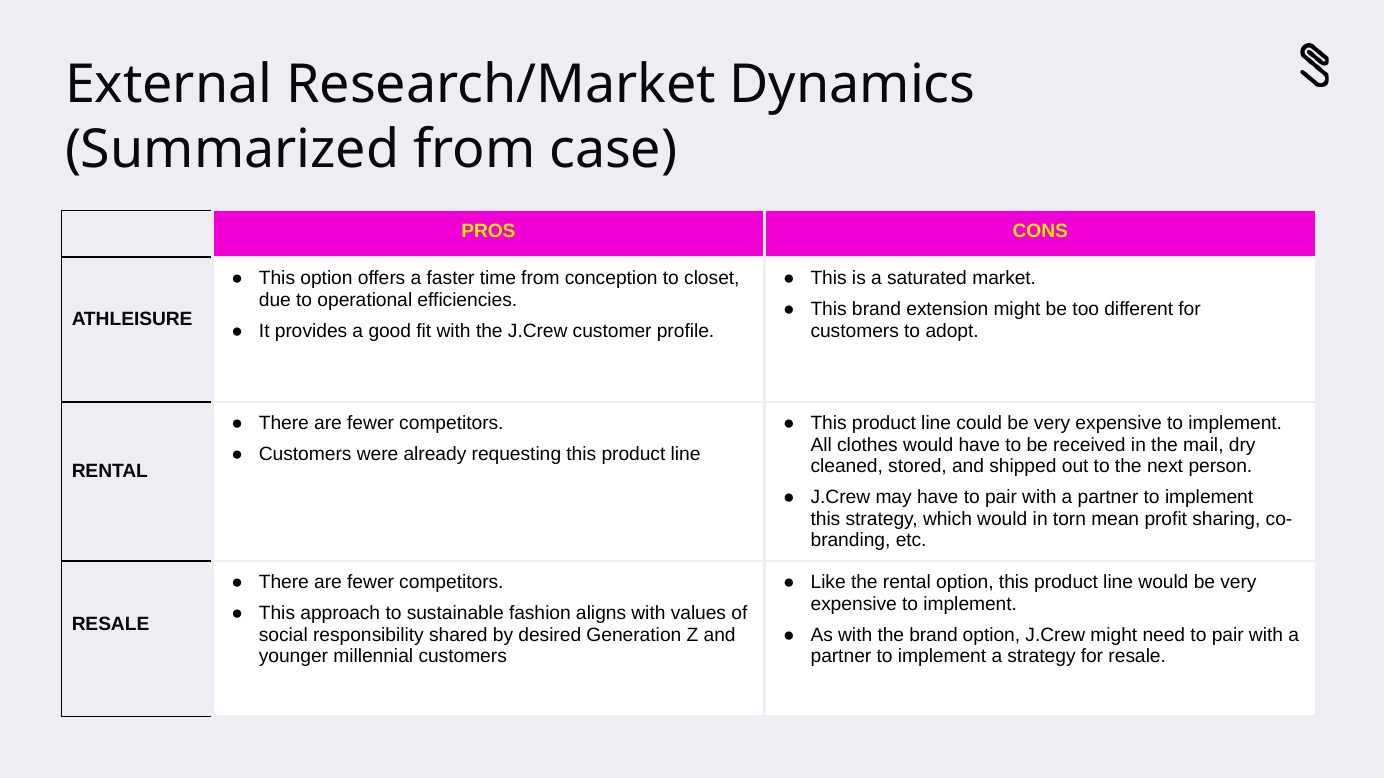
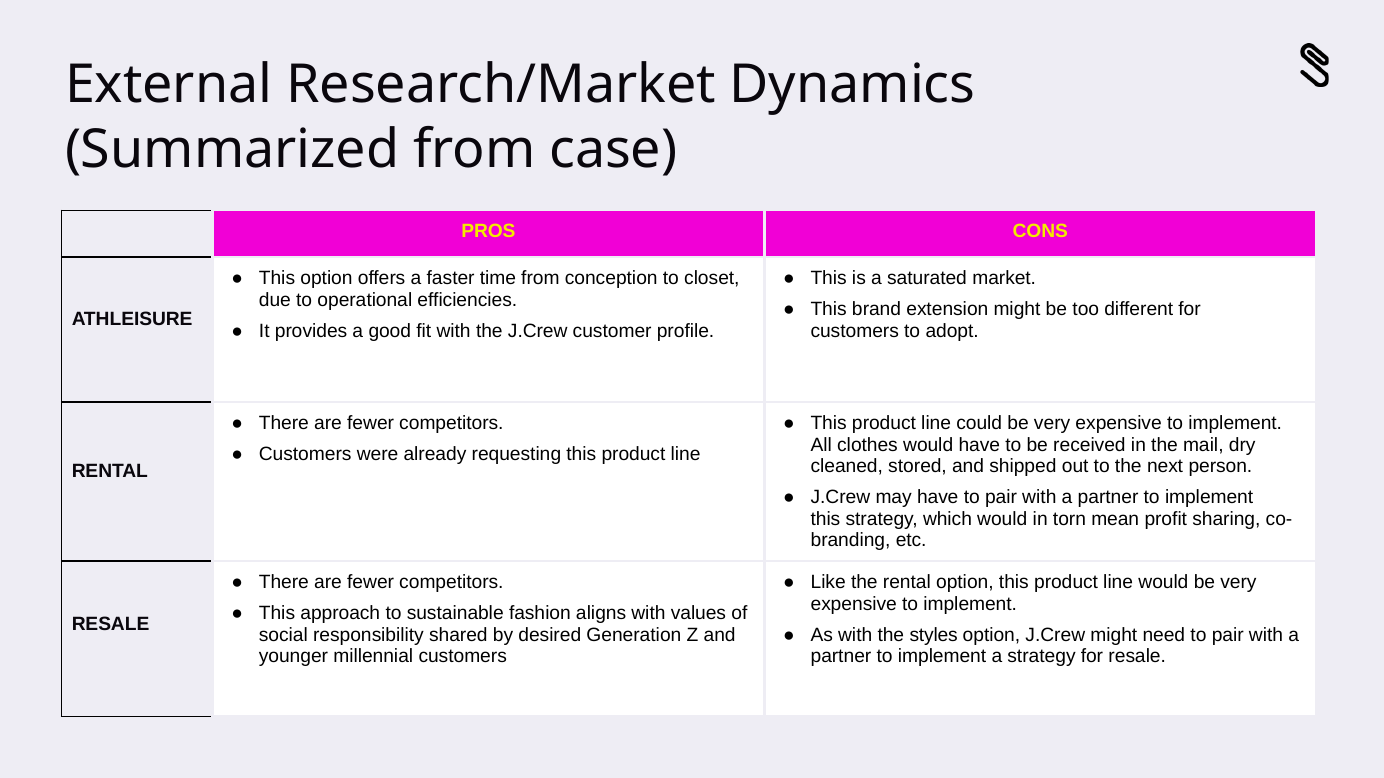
the brand: brand -> styles
